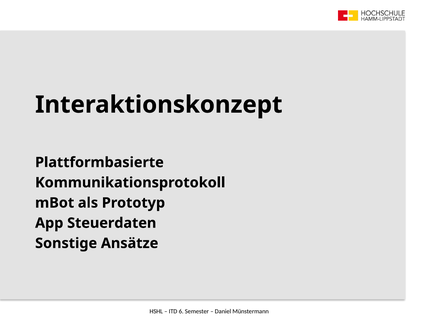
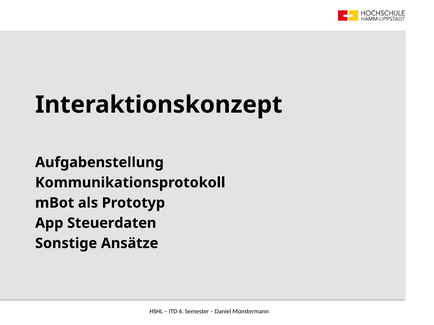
Plattformbasierte: Plattformbasierte -> Aufgabenstellung
